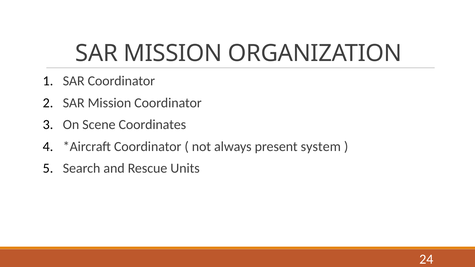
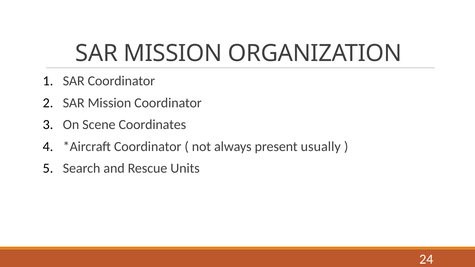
system: system -> usually
